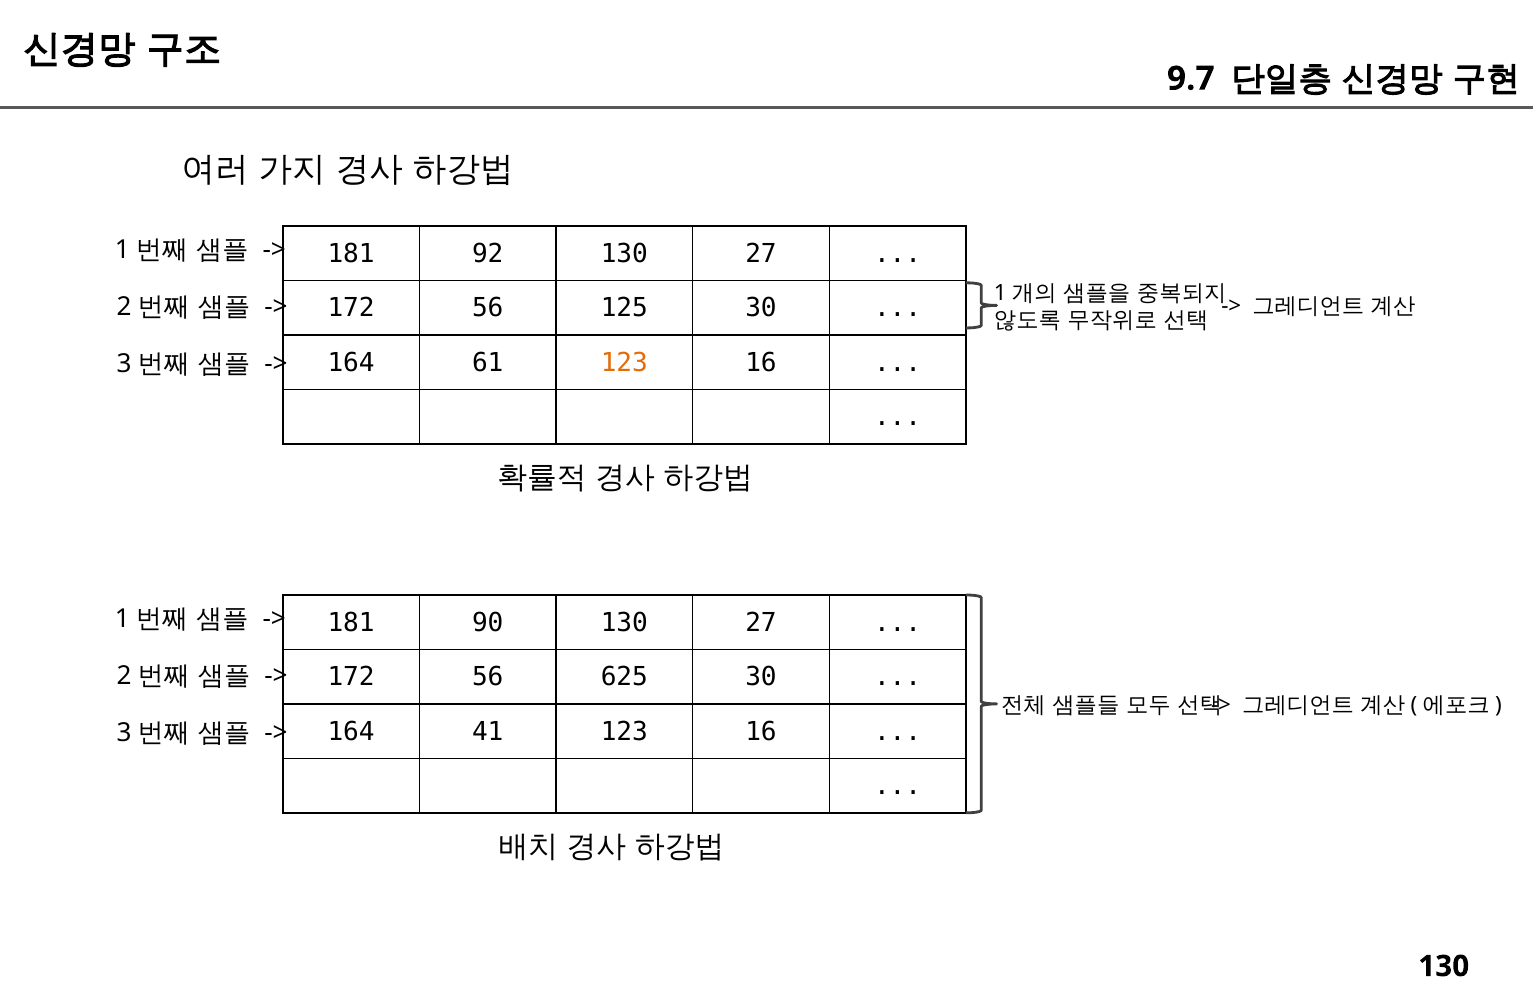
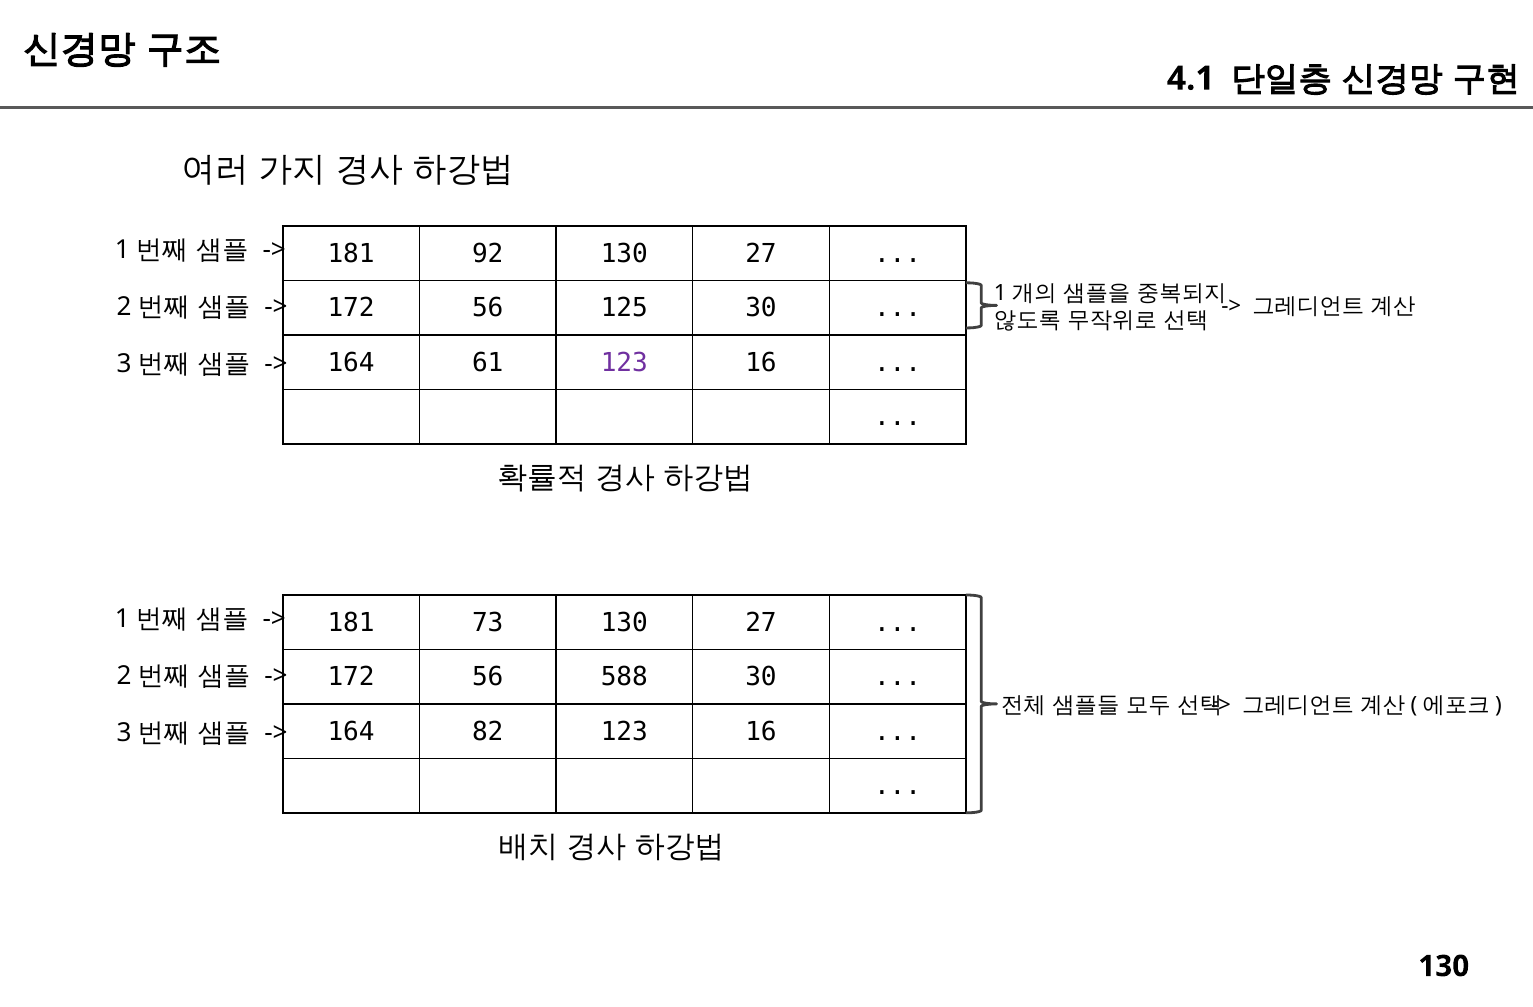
9.7: 9.7 -> 4.1
123 at (624, 363) colour: orange -> purple
90: 90 -> 73
625: 625 -> 588
41: 41 -> 82
